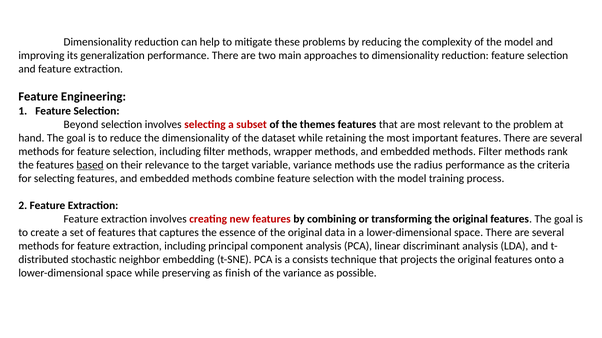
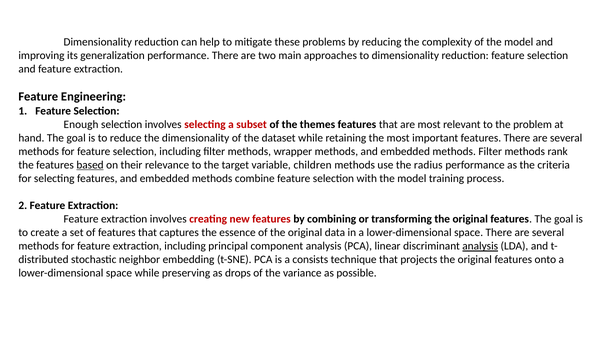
Beyond: Beyond -> Enough
variable variance: variance -> children
analysis at (480, 247) underline: none -> present
finish: finish -> drops
